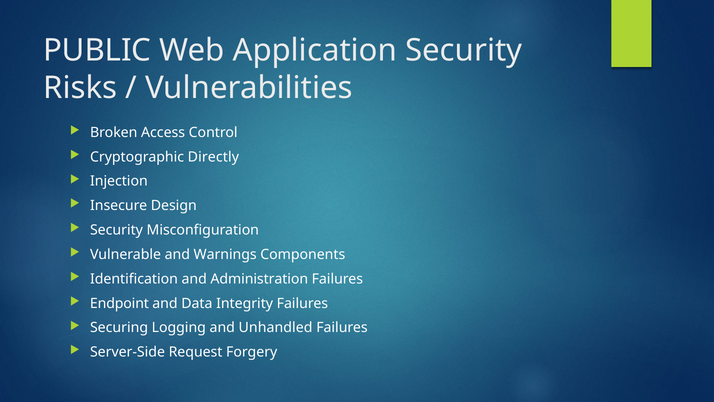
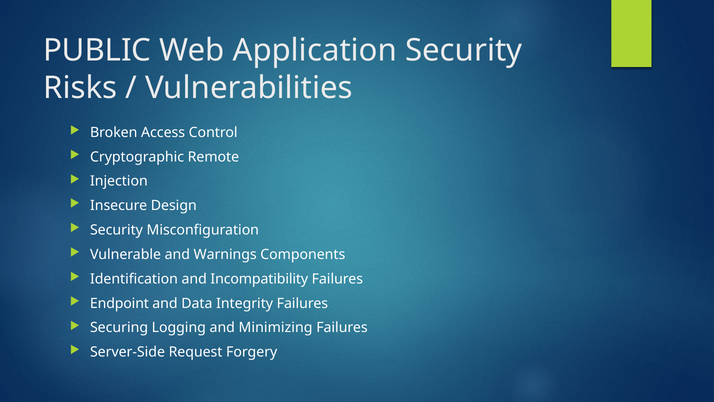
Directly: Directly -> Remote
Administration: Administration -> Incompatibility
Unhandled: Unhandled -> Minimizing
